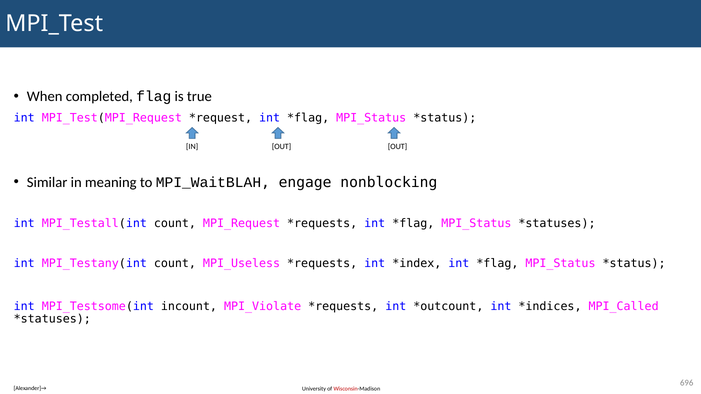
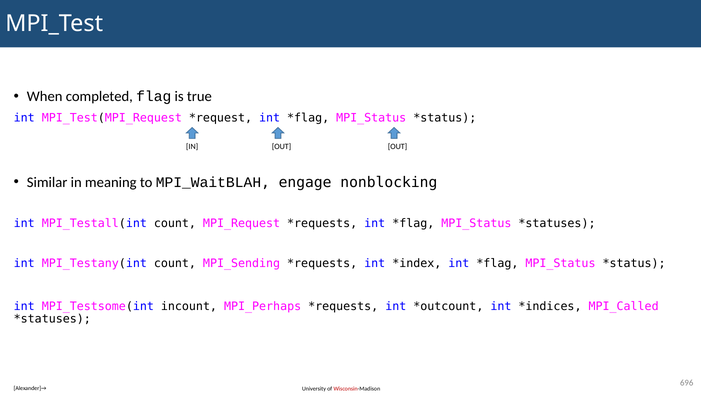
MPI_Useless: MPI_Useless -> MPI_Sending
MPI_Violate: MPI_Violate -> MPI_Perhaps
